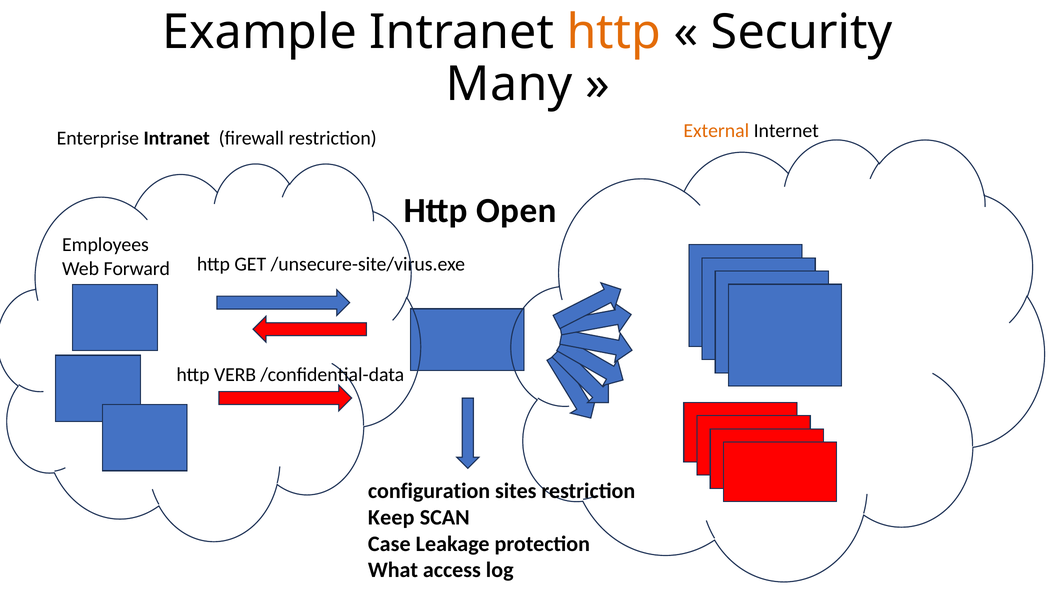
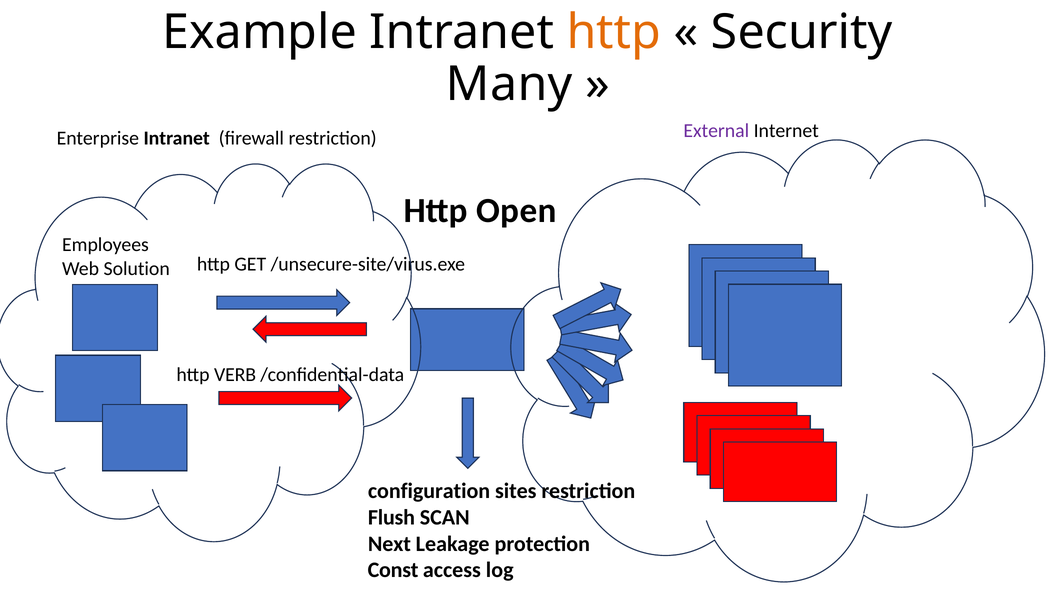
External colour: orange -> purple
Forward: Forward -> Solution
Keep: Keep -> Flush
Case: Case -> Next
What: What -> Const
